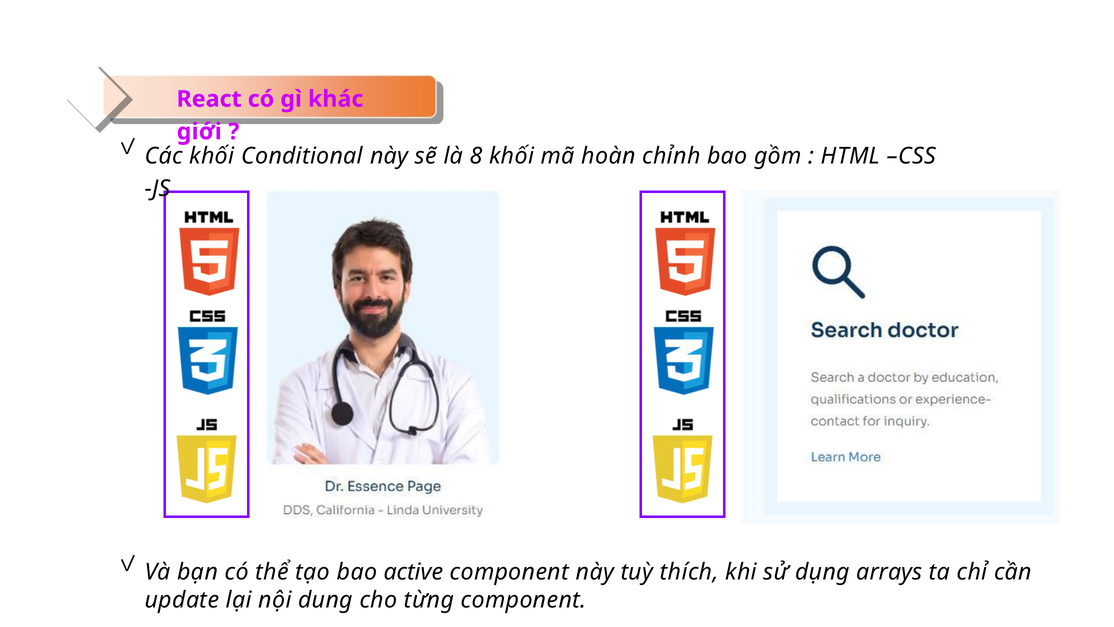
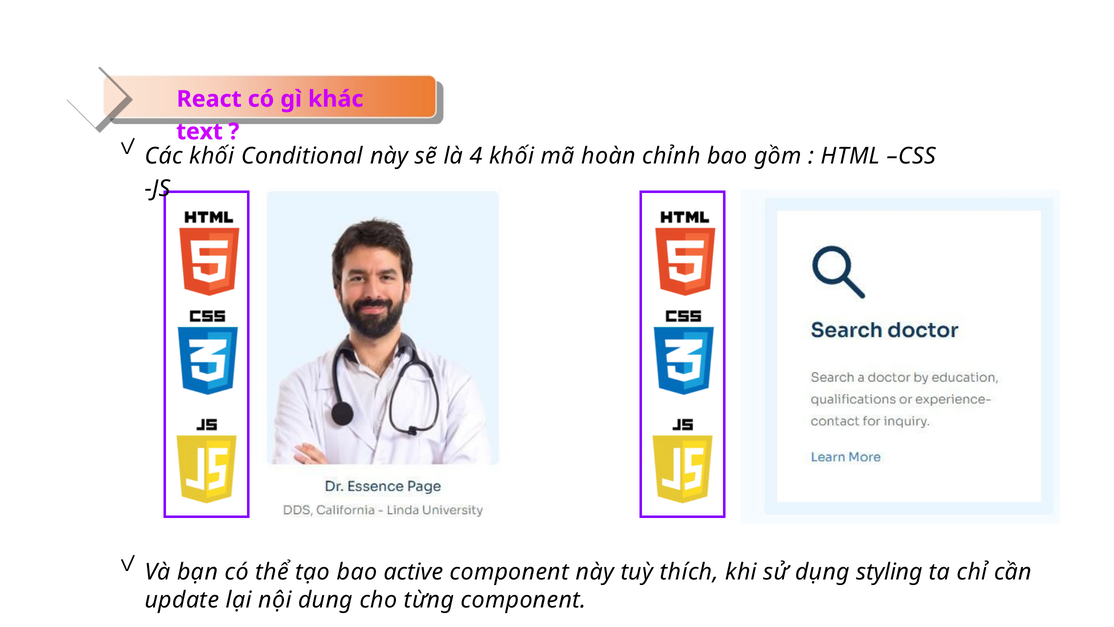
giới: giới -> text
8: 8 -> 4
arrays: arrays -> styling
